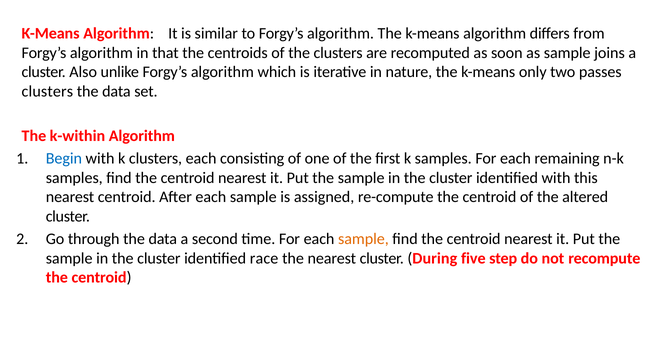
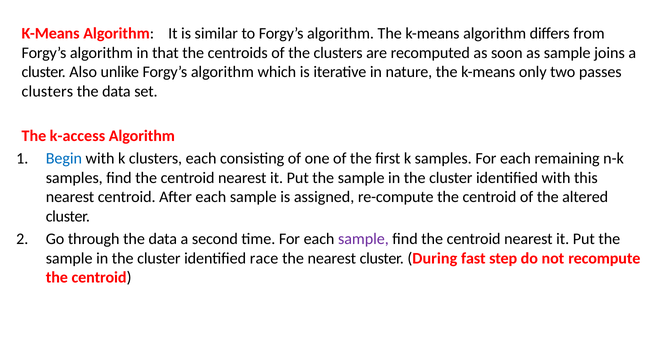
k-within: k-within -> k-access
sample at (363, 239) colour: orange -> purple
five: five -> fast
